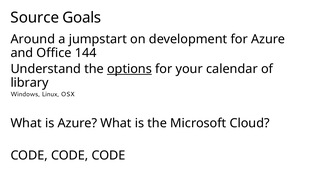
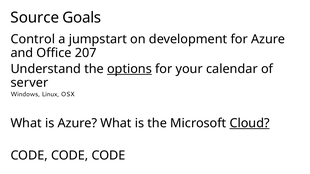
Around: Around -> Control
144: 144 -> 207
library: library -> server
Cloud underline: none -> present
